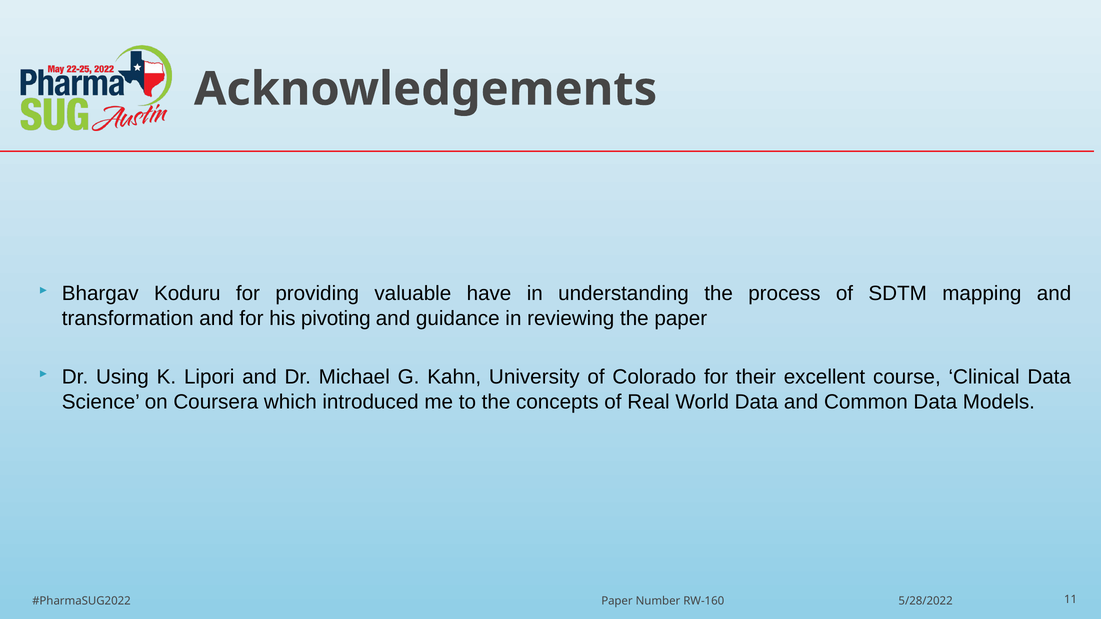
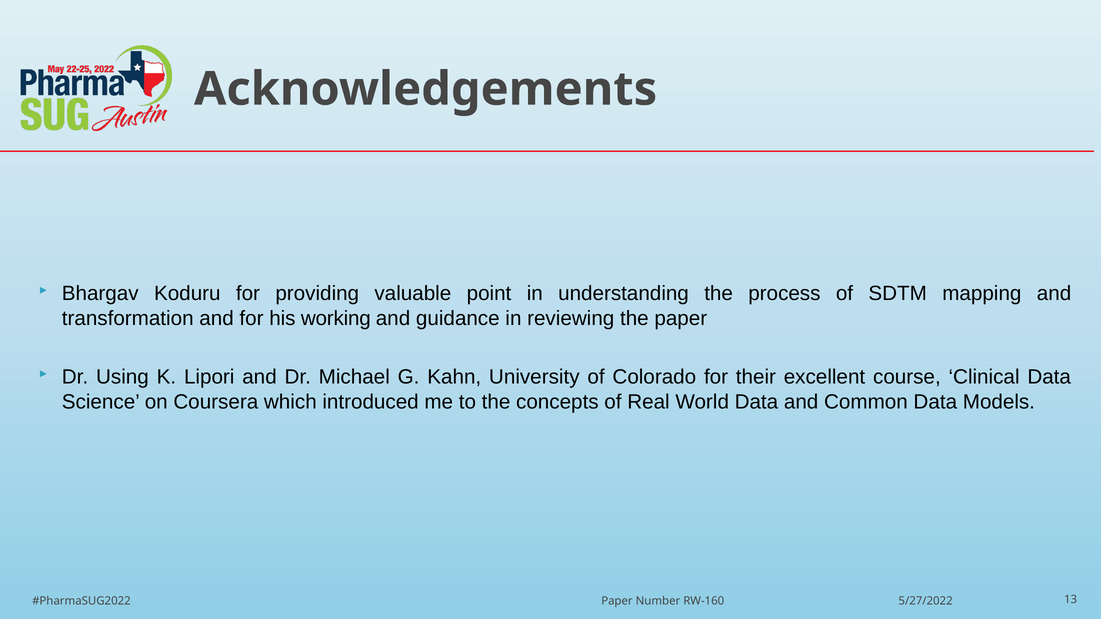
have: have -> point
pivoting: pivoting -> working
5/28/2022: 5/28/2022 -> 5/27/2022
11: 11 -> 13
